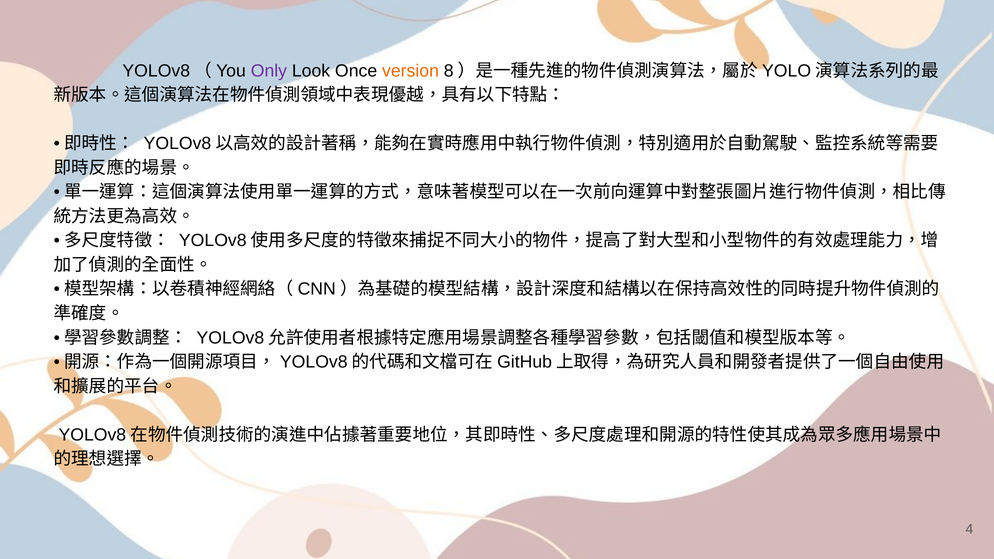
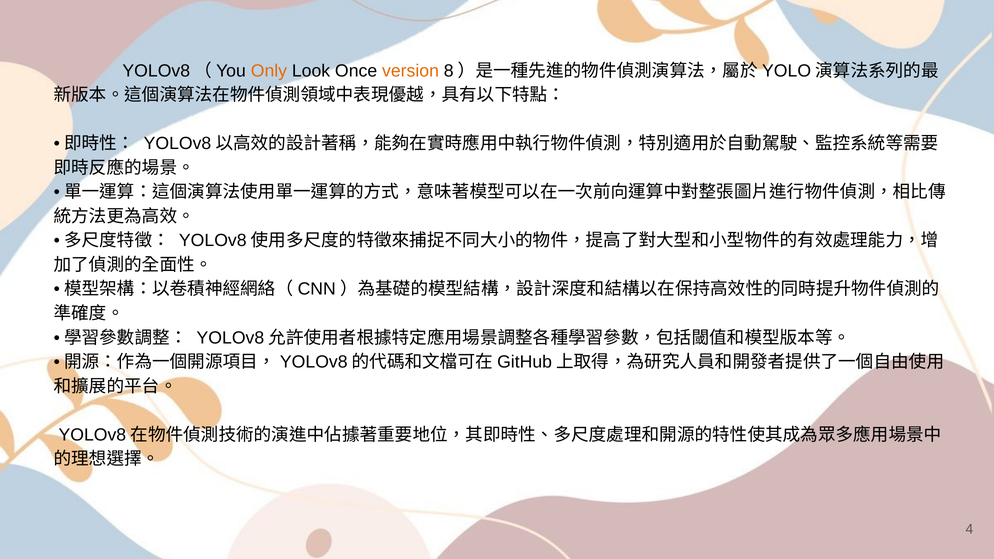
Only colour: purple -> orange
